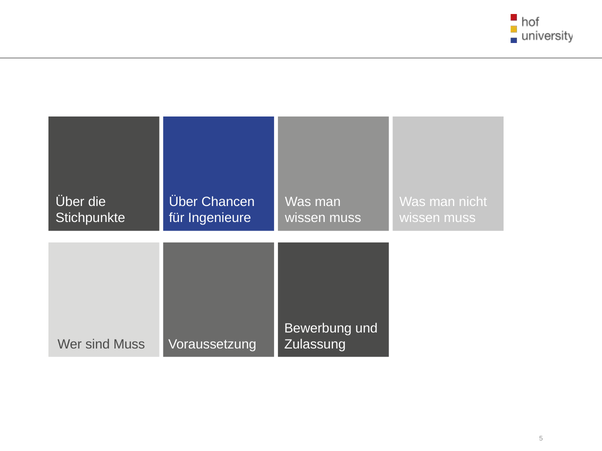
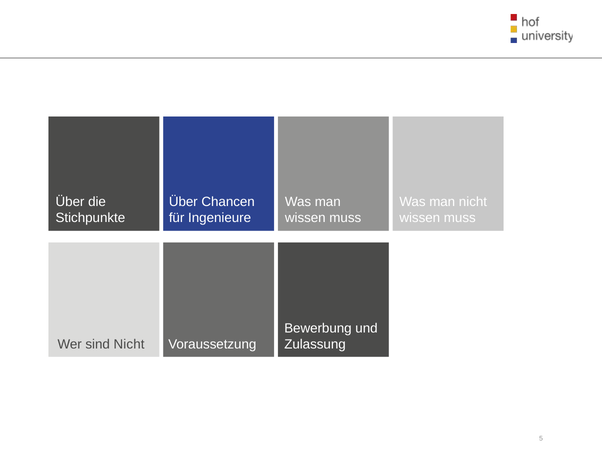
sind Muss: Muss -> Nicht
